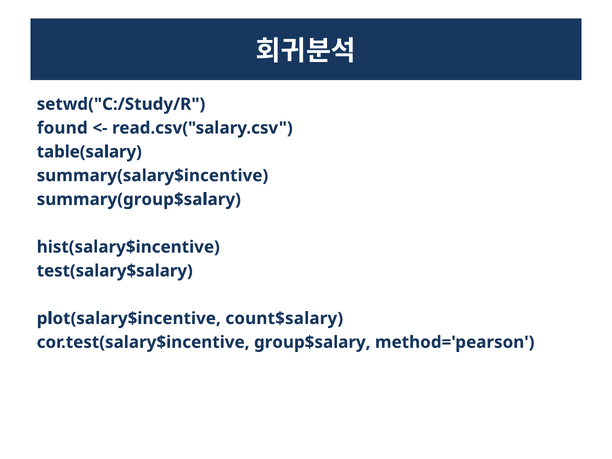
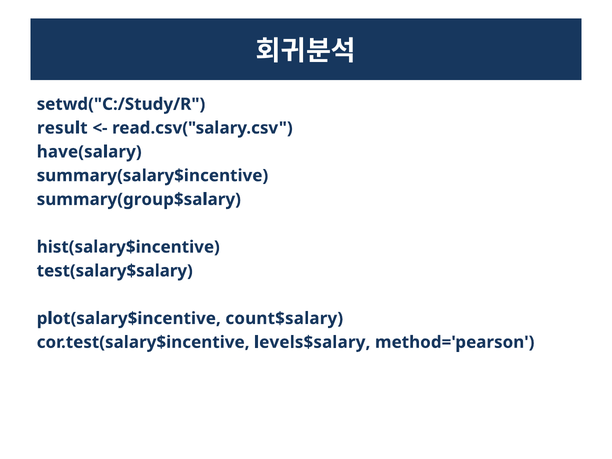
found: found -> result
table(salary: table(salary -> have(salary
group$salary: group$salary -> levels$salary
